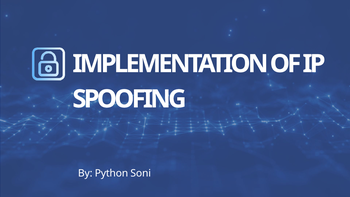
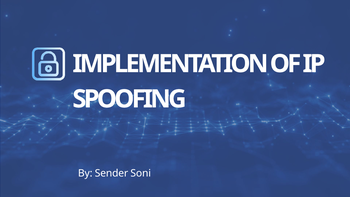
Python: Python -> Sender
